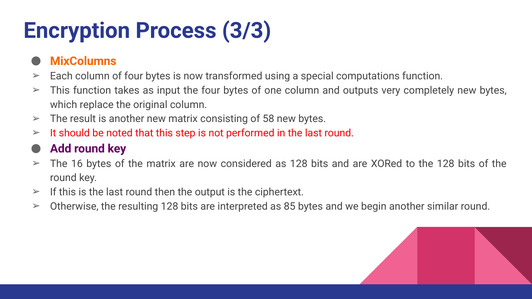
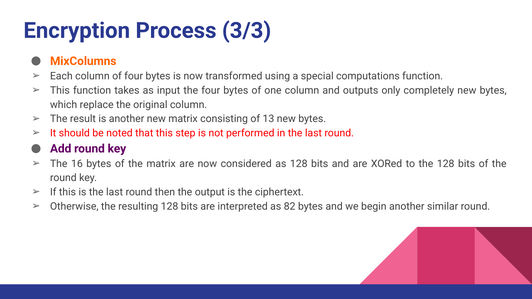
very: very -> only
58: 58 -> 13
85: 85 -> 82
